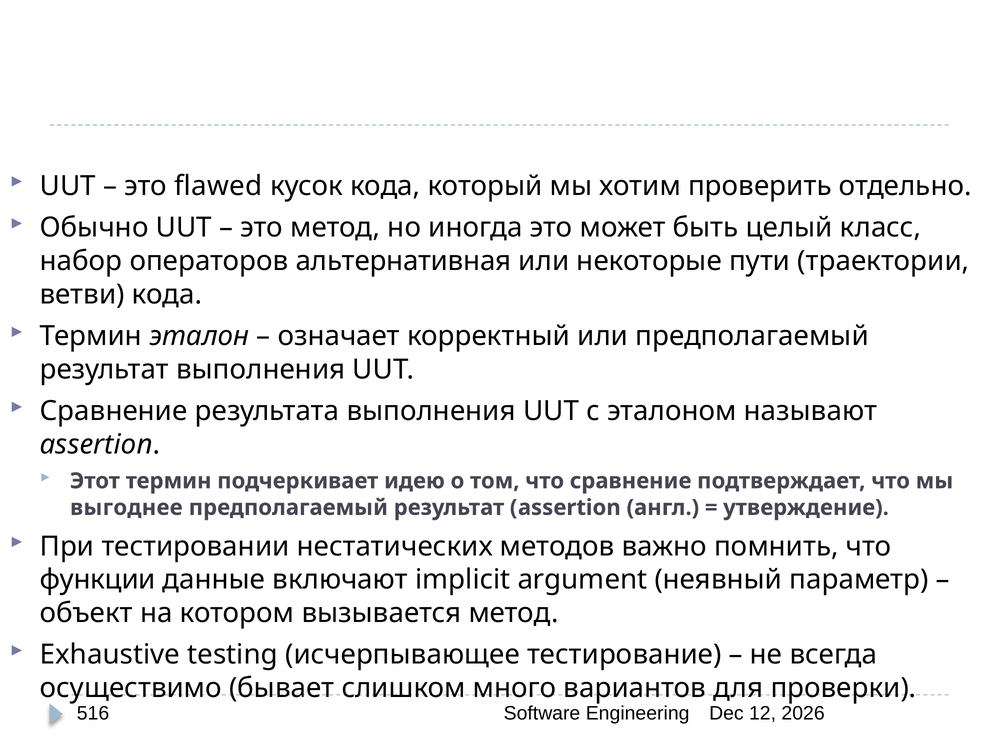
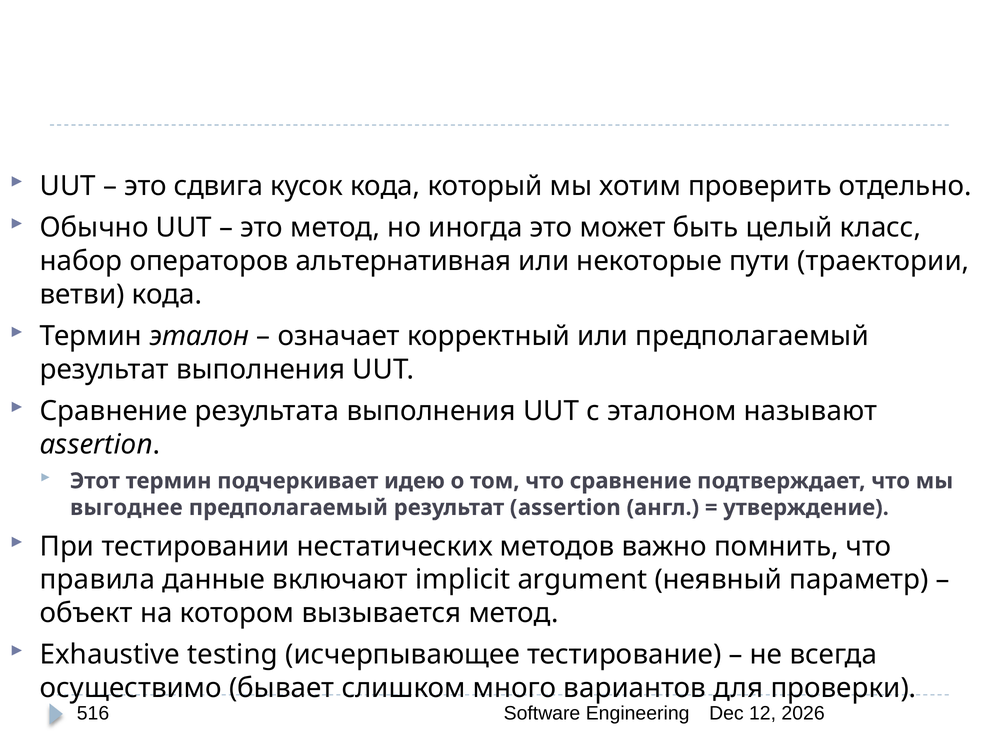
flawed: flawed -> сдвига
функции: функции -> правила
